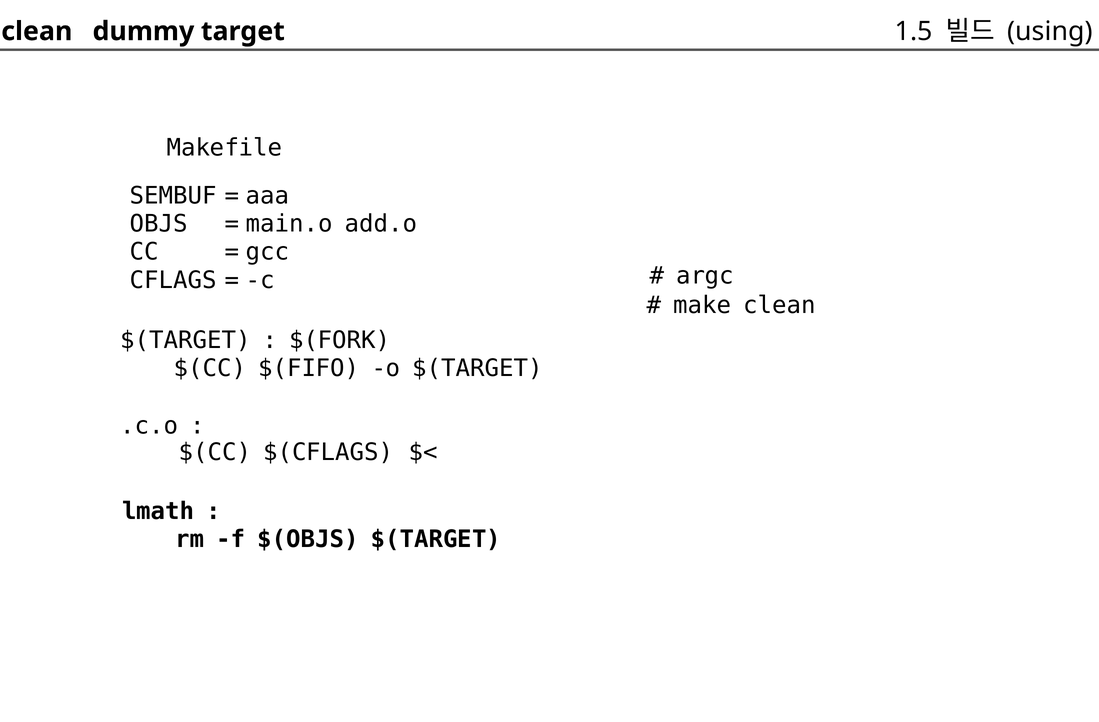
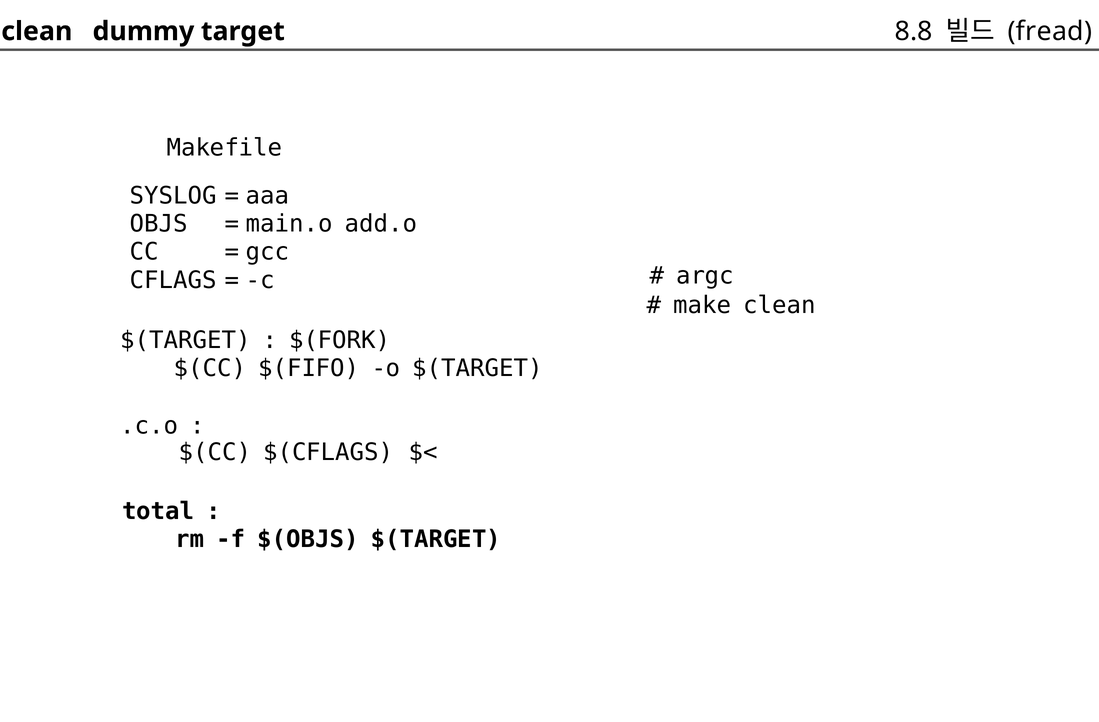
1.5: 1.5 -> 8.8
using: using -> fread
SEMBUF: SEMBUF -> SYSLOG
lmath: lmath -> total
